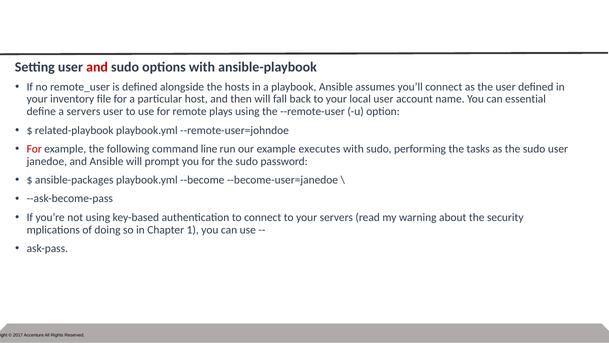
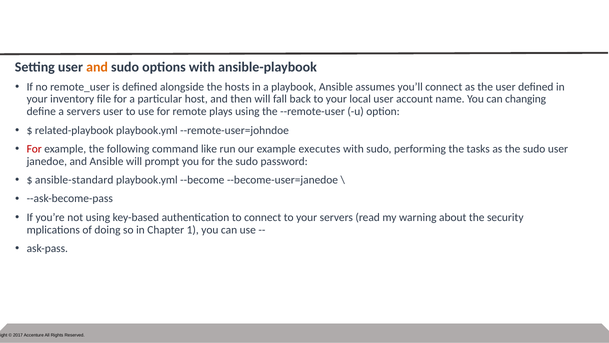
and at (97, 67) colour: red -> orange
essential: essential -> changing
line: line -> like
ansible-packages: ansible-packages -> ansible-standard
